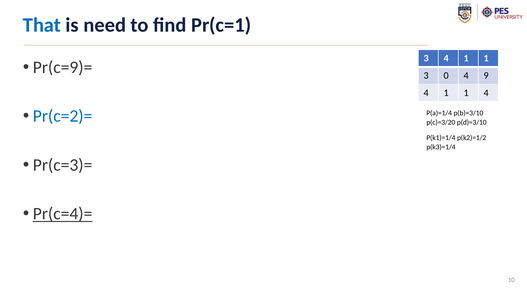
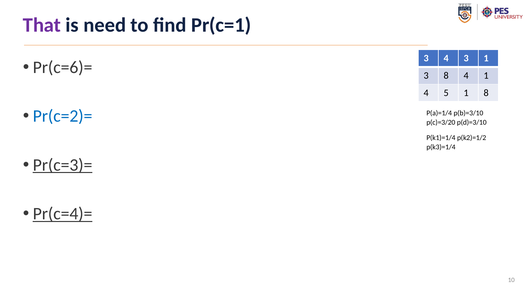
That colour: blue -> purple
3 4 1: 1 -> 3
Pr(c=9)=: Pr(c=9)= -> Pr(c=6)=
3 0: 0 -> 8
4 9: 9 -> 1
1 at (446, 93): 1 -> 5
1 4: 4 -> 8
Pr(c=3)= underline: none -> present
